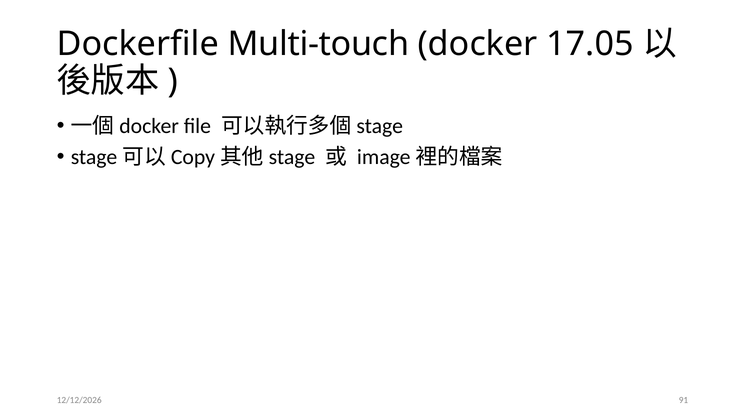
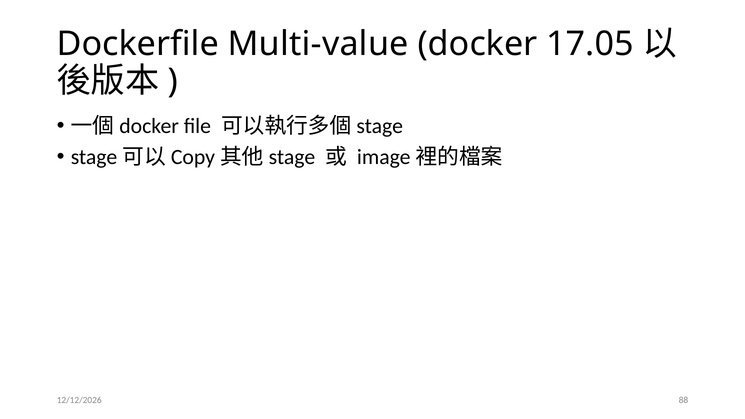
Multi-touch: Multi-touch -> Multi-value
91: 91 -> 88
